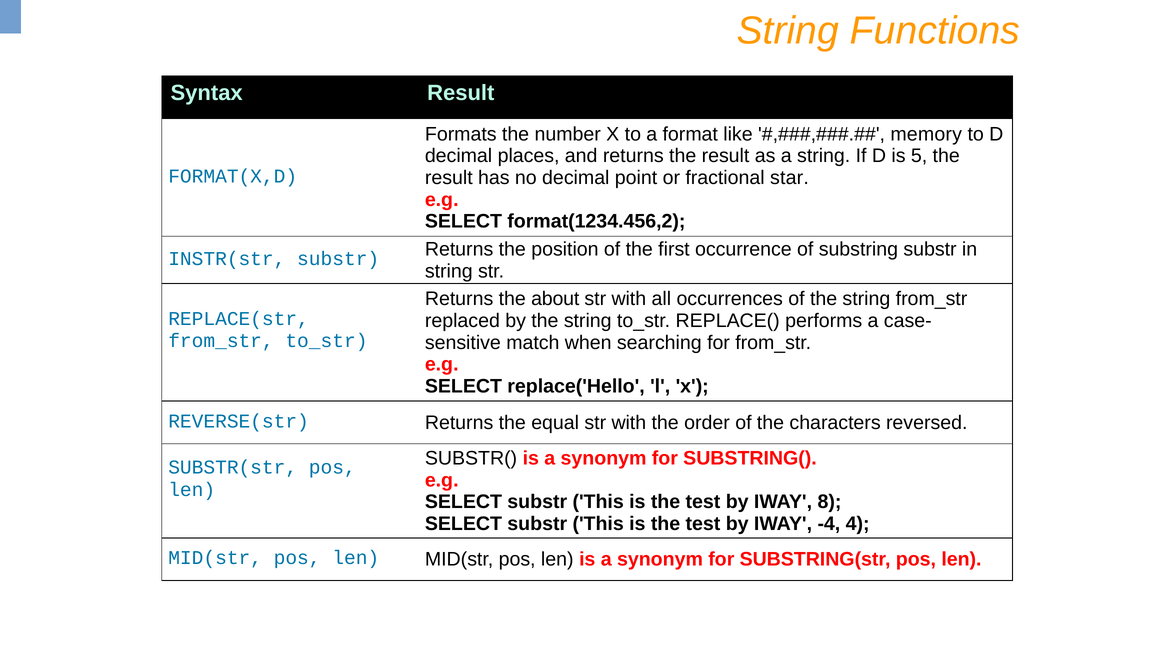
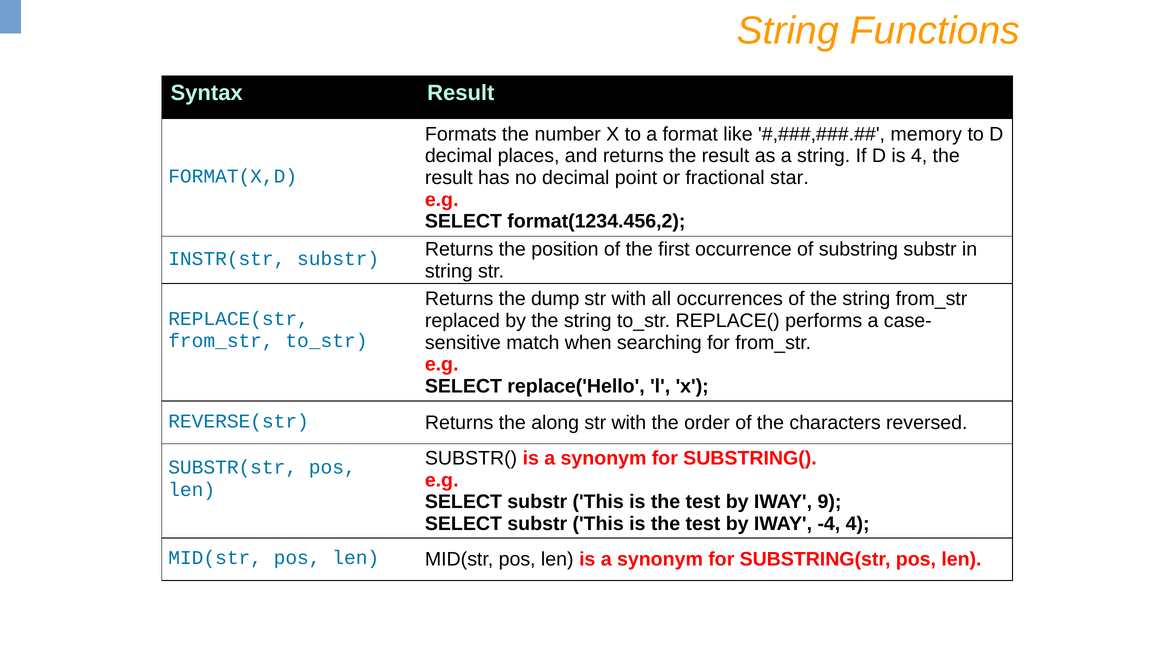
is 5: 5 -> 4
about: about -> dump
equal: equal -> along
8: 8 -> 9
